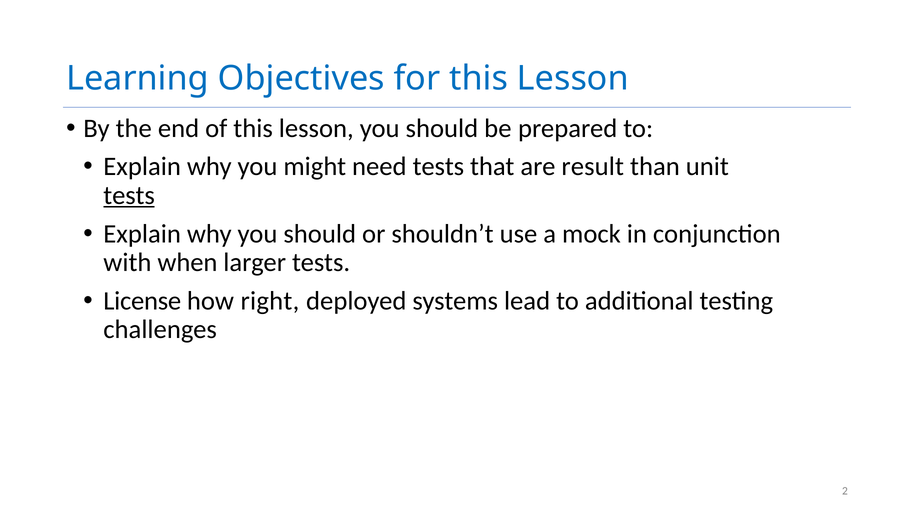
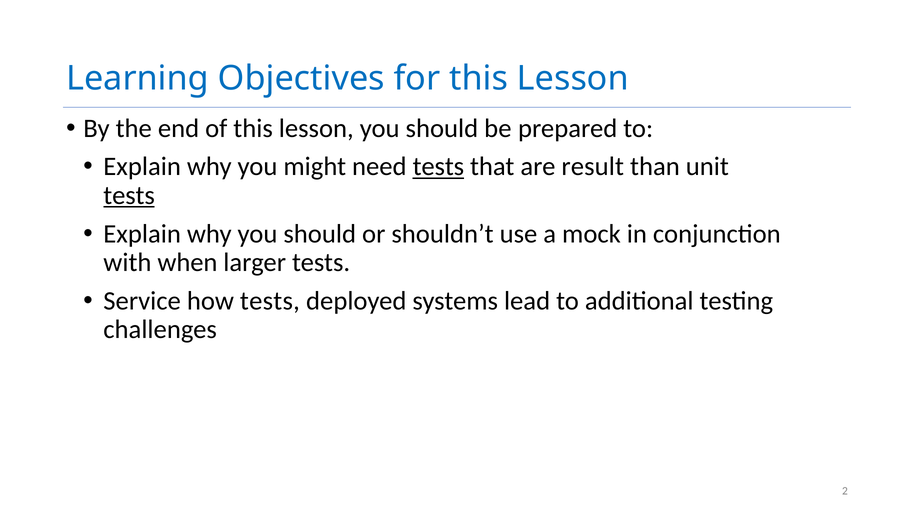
tests at (438, 167) underline: none -> present
License: License -> Service
how right: right -> tests
